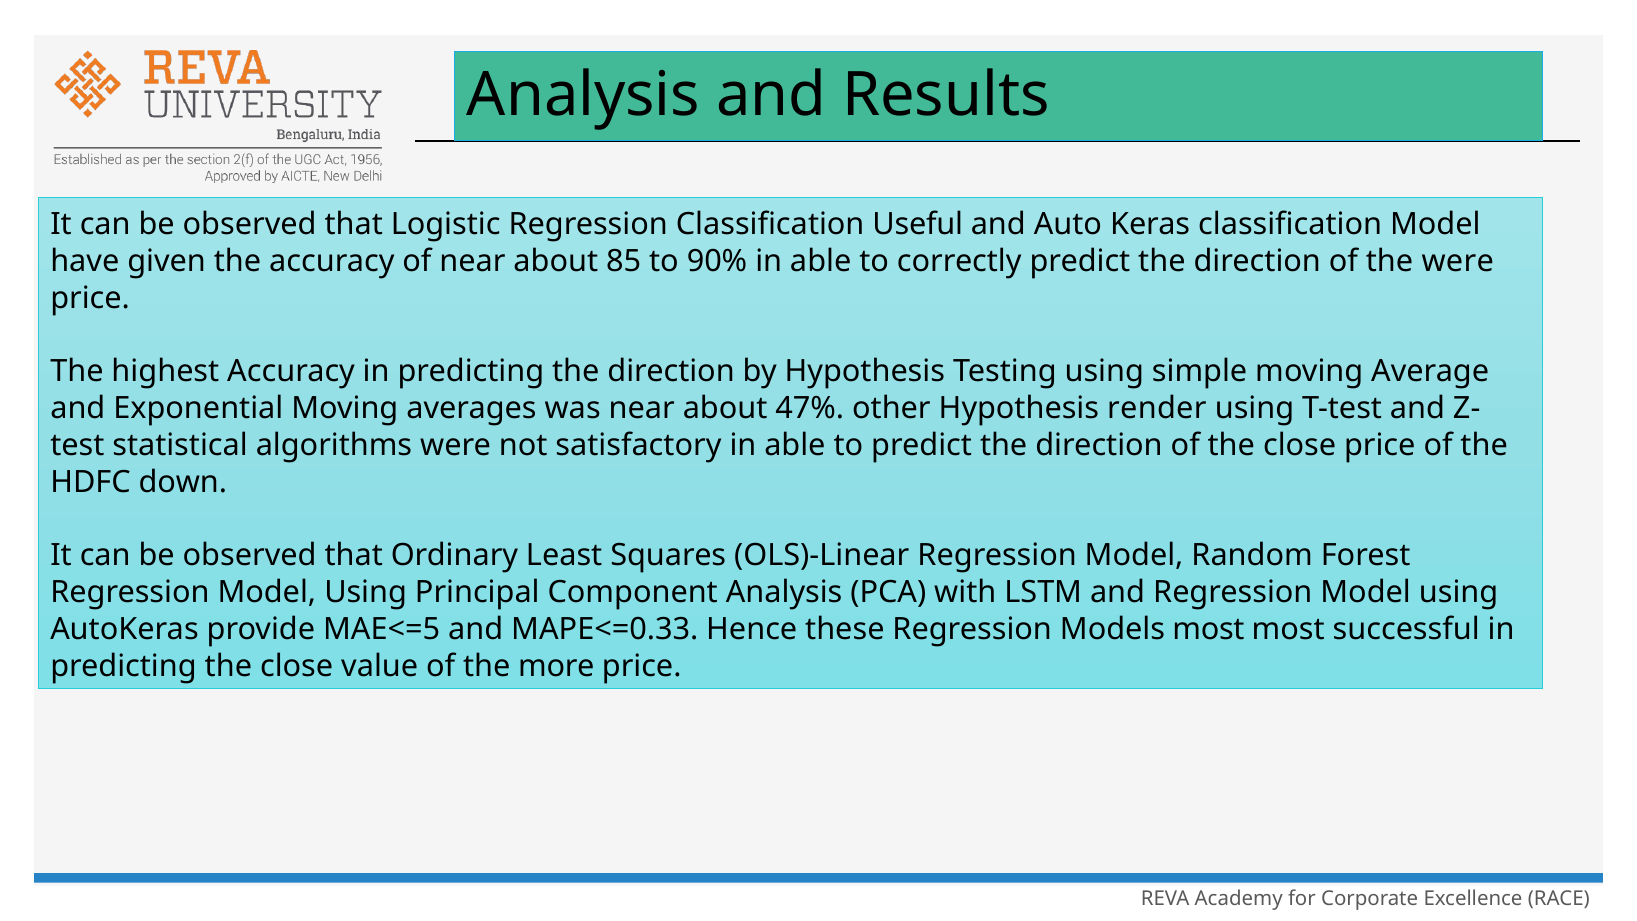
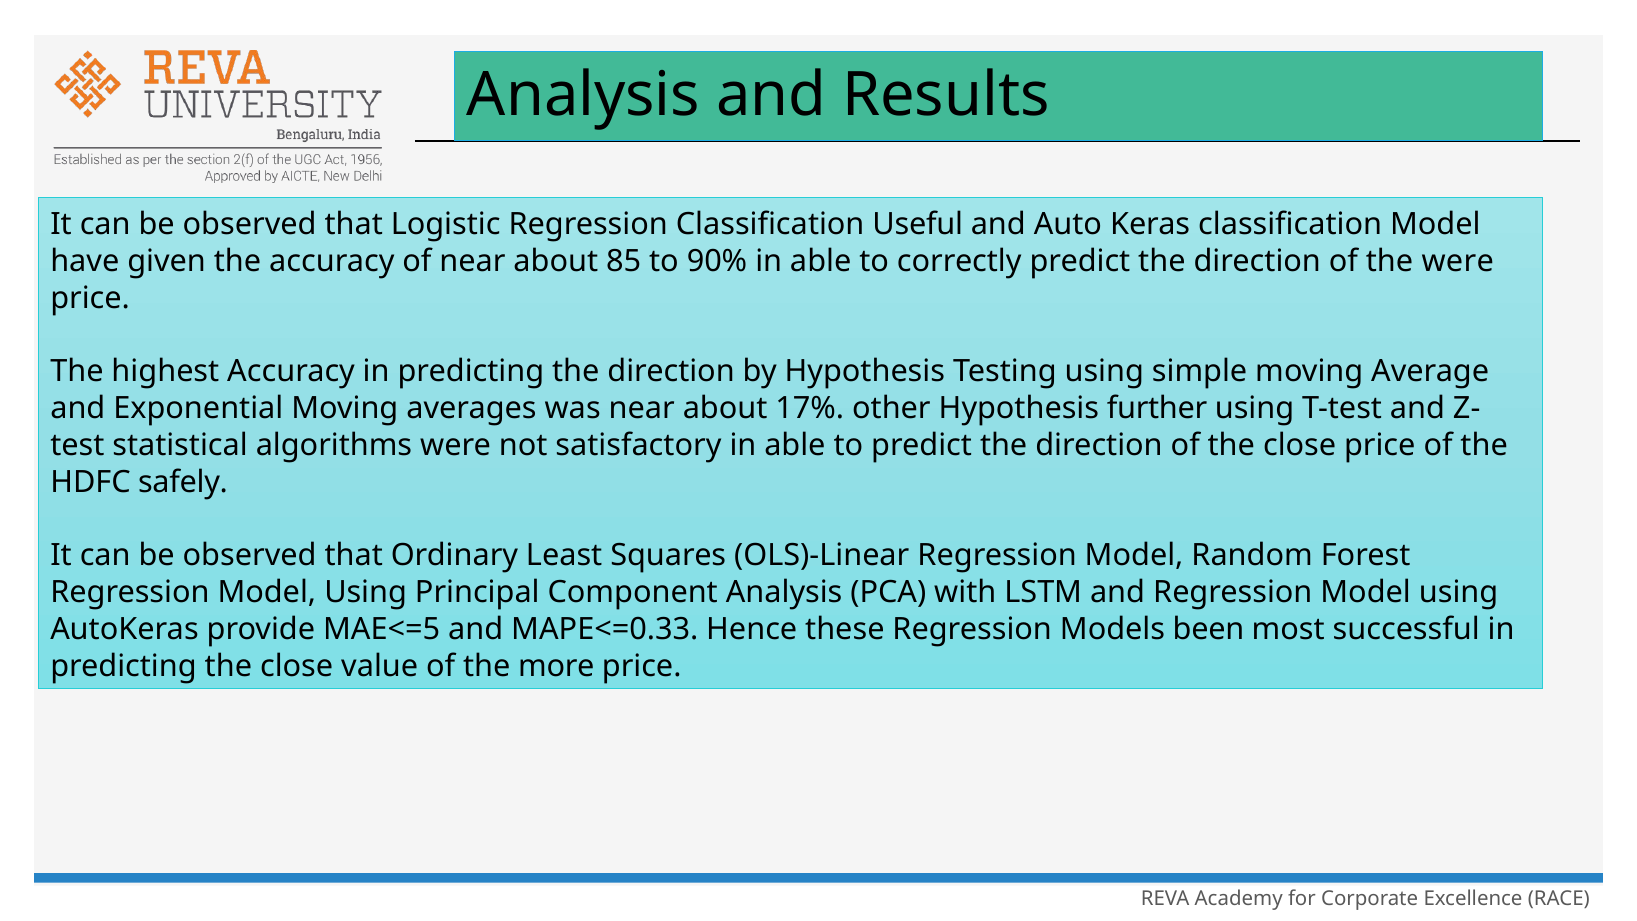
47%: 47% -> 17%
render: render -> further
down: down -> safely
Models most: most -> been
